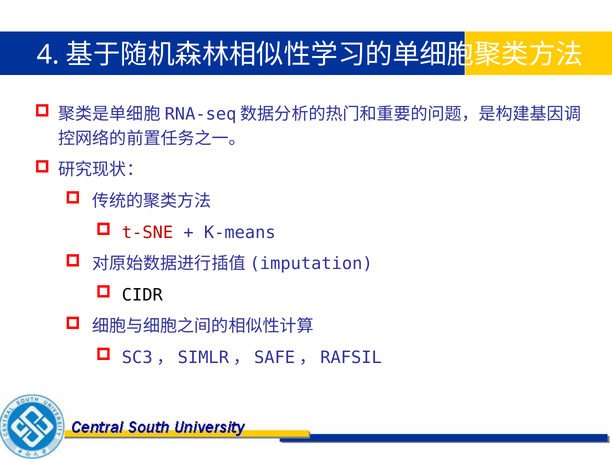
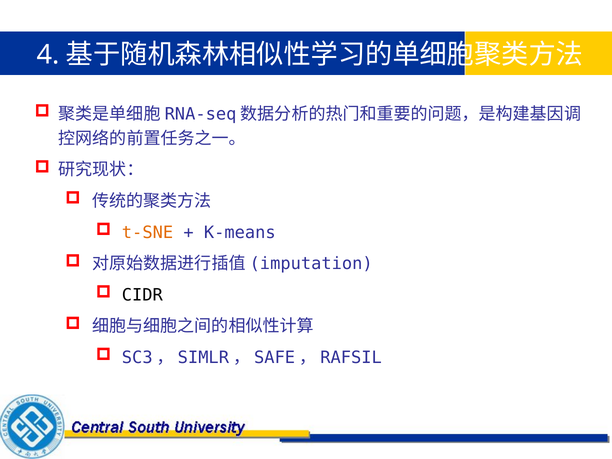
t-SNE colour: red -> orange
